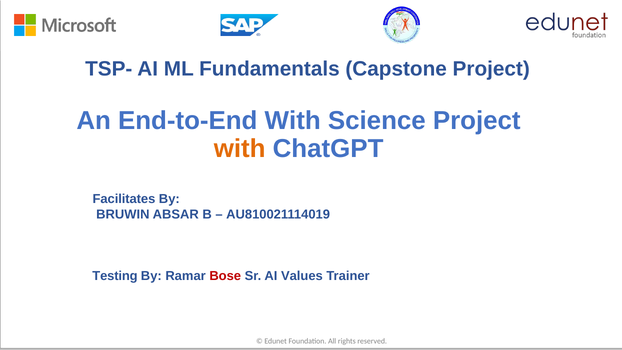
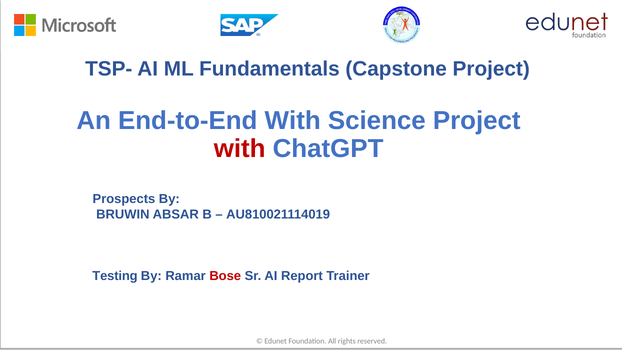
with at (240, 148) colour: orange -> red
Facilitates: Facilitates -> Prospects
Values: Values -> Report
